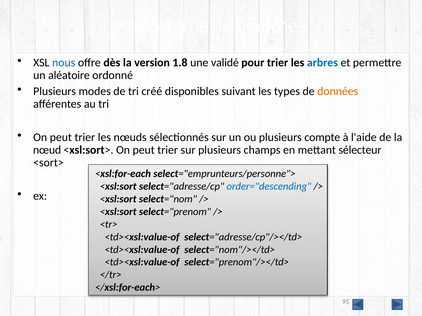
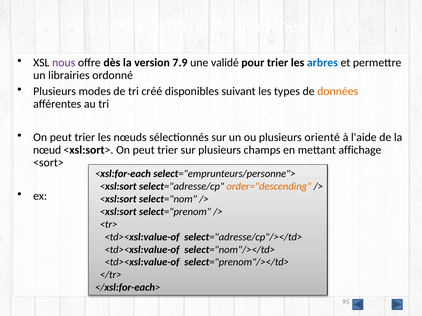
nous colour: blue -> purple
1.8: 1.8 -> 7.9
aléatoire: aléatoire -> librairies
compte: compte -> orienté
sélecteur: sélecteur -> affichage
order="descending colour: blue -> orange
